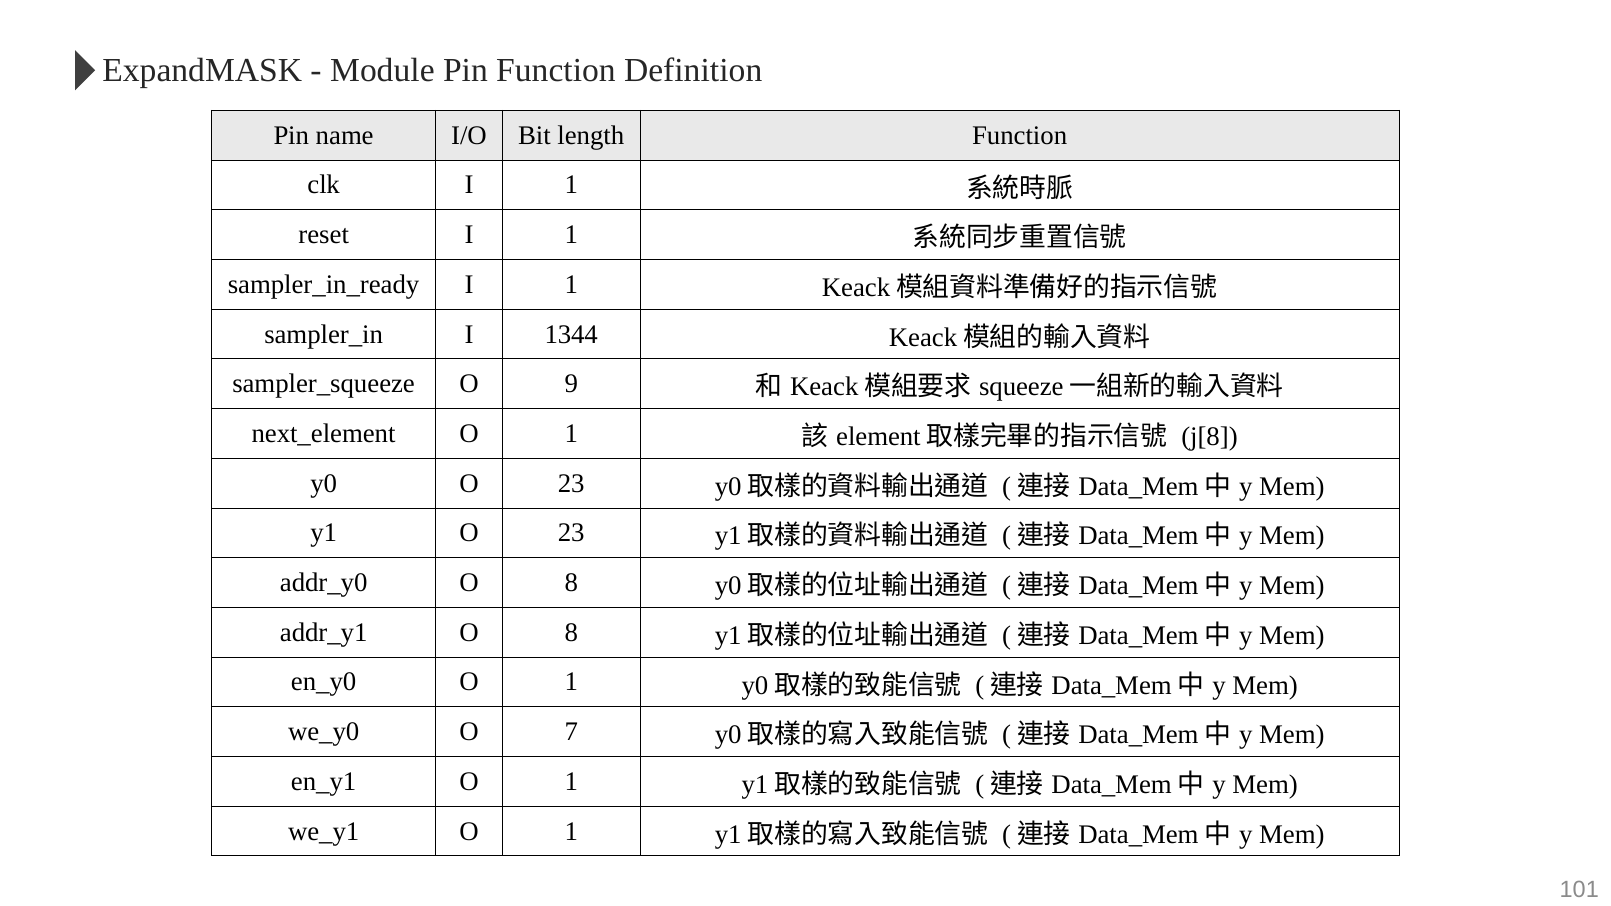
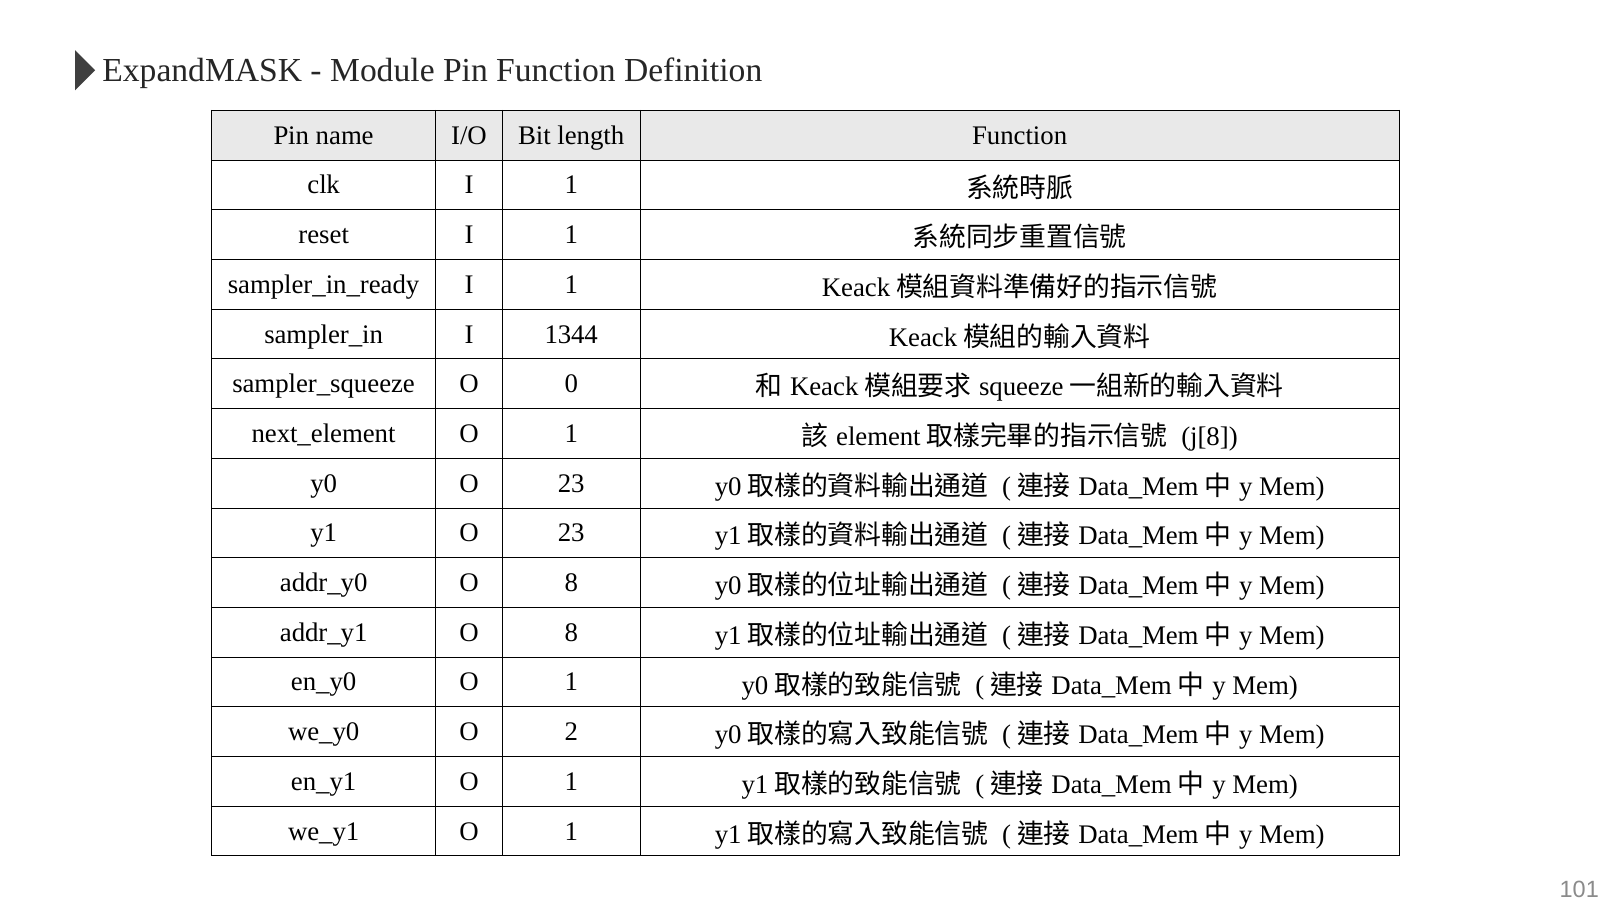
9: 9 -> 0
7: 7 -> 2
